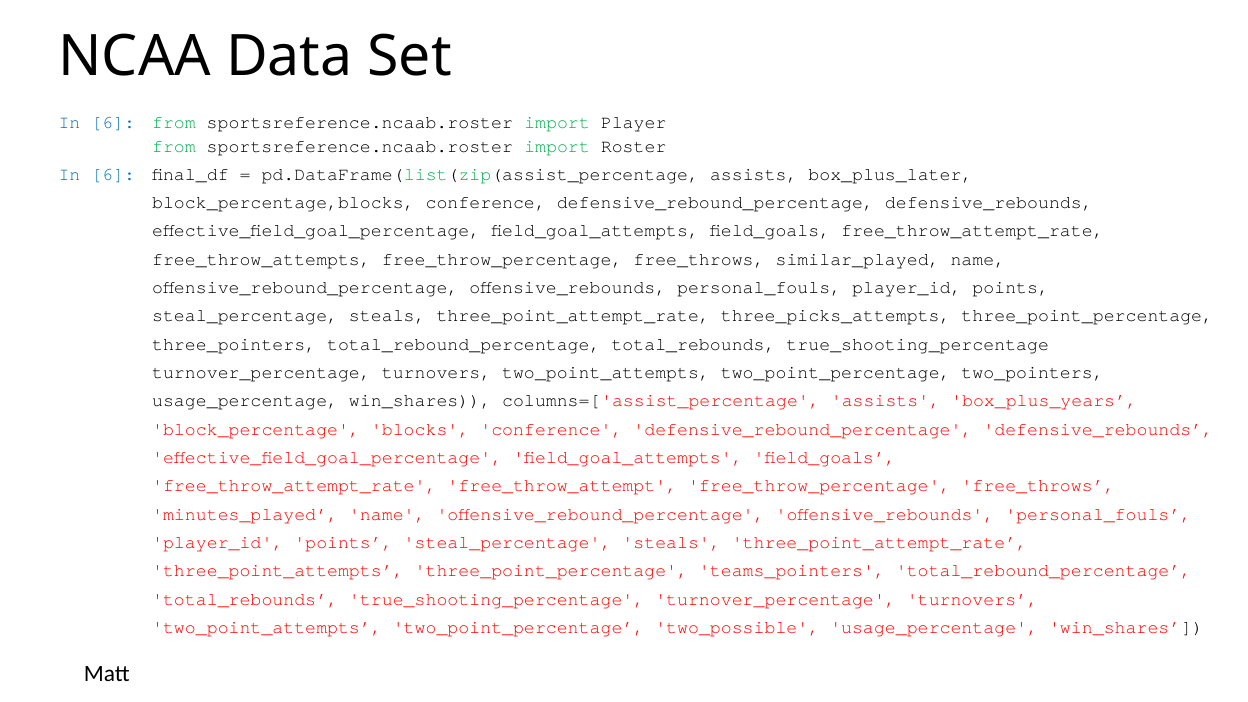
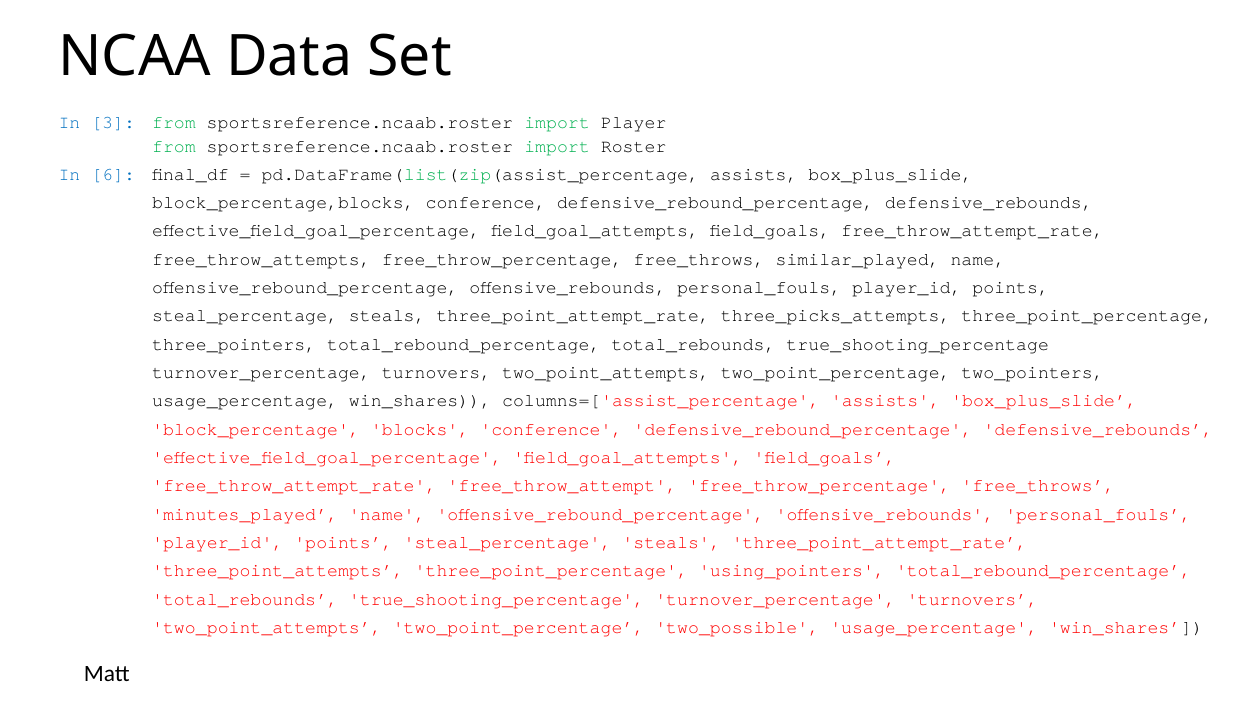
6 at (113, 123): 6 -> 3
pd.DataFrame(list(zip(assist_percentage assists box_plus_later: box_plus_later -> box_plus_slide
columns=['assist_percentage assists box_plus_years: box_plus_years -> box_plus_slide
teams_pointers: teams_pointers -> using_pointers
